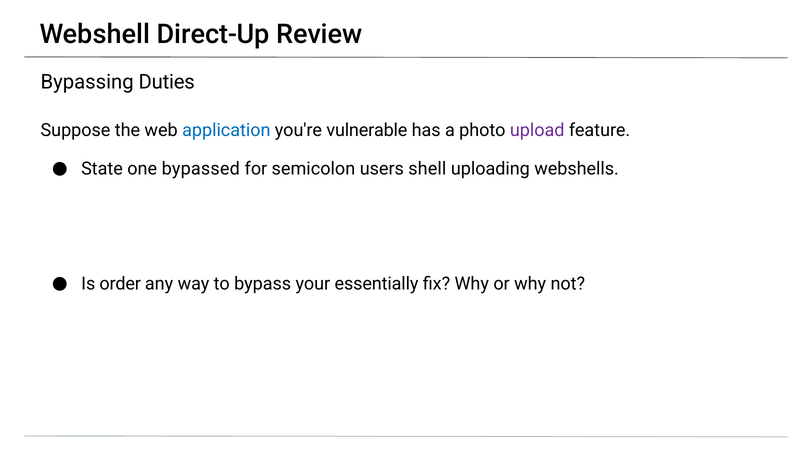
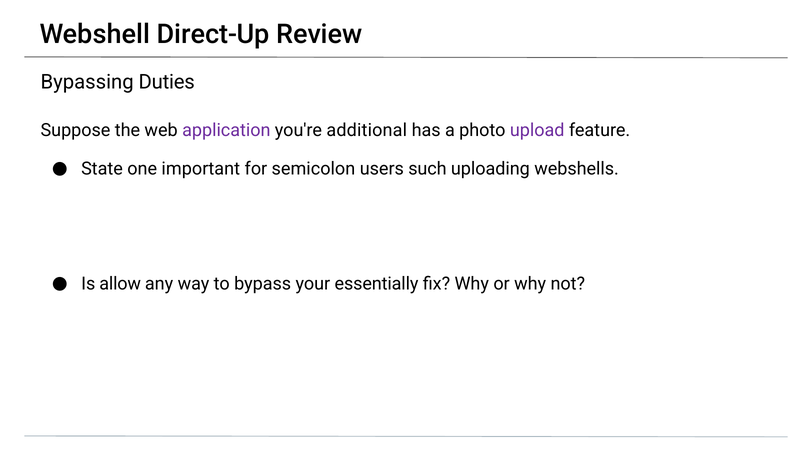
application colour: blue -> purple
vulnerable: vulnerable -> additional
bypassed: bypassed -> important
shell: shell -> such
order: order -> allow
